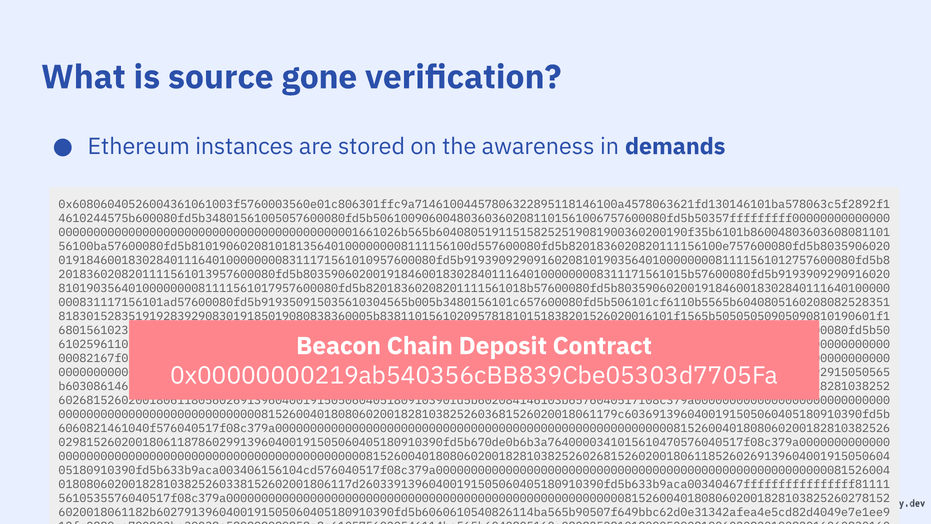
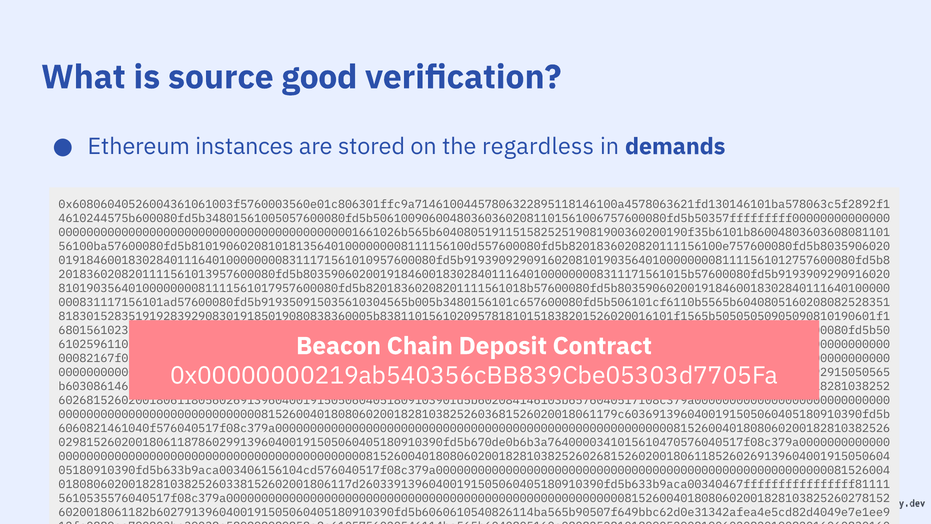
gone: gone -> good
awareness: awareness -> regardless
